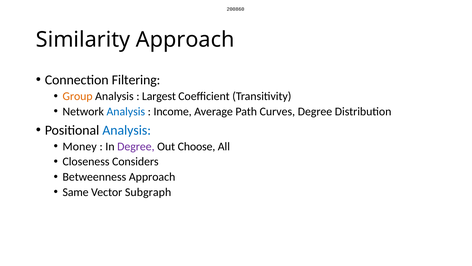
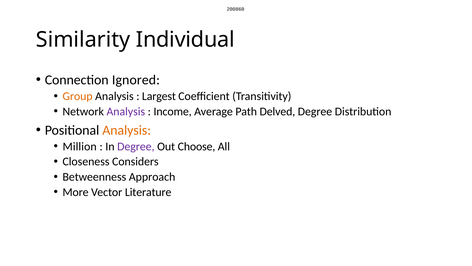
Similarity Approach: Approach -> Individual
Filtering: Filtering -> Ignored
Analysis at (126, 111) colour: blue -> purple
Curves: Curves -> Delved
Analysis at (127, 130) colour: blue -> orange
Money: Money -> Million
Same: Same -> More
Subgraph: Subgraph -> Literature
